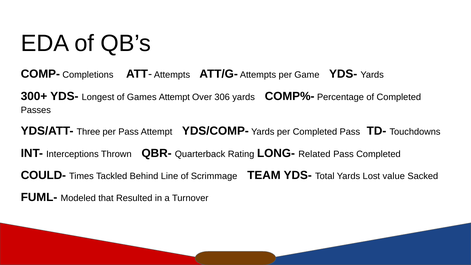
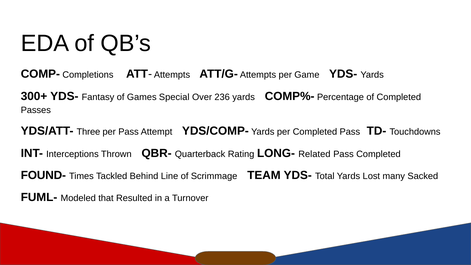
Longest: Longest -> Fantasy
Games Attempt: Attempt -> Special
306: 306 -> 236
COULD-: COULD- -> FOUND-
value: value -> many
